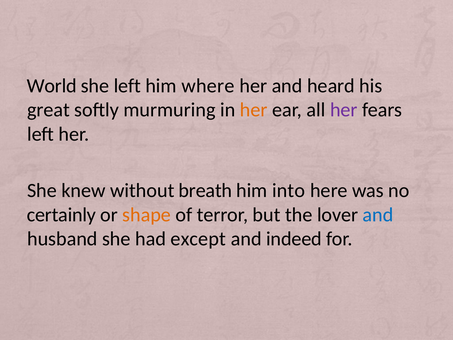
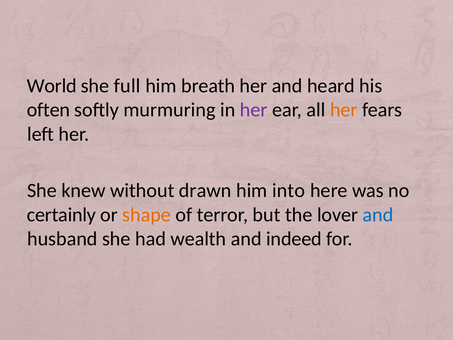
she left: left -> full
where: where -> breath
great: great -> often
her at (254, 110) colour: orange -> purple
her at (344, 110) colour: purple -> orange
breath: breath -> drawn
except: except -> wealth
